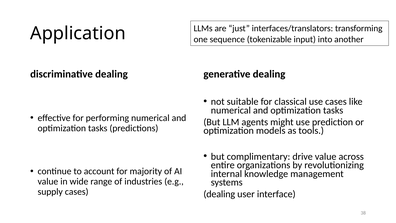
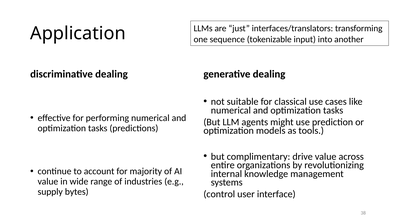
supply cases: cases -> bytes
dealing at (219, 194): dealing -> control
